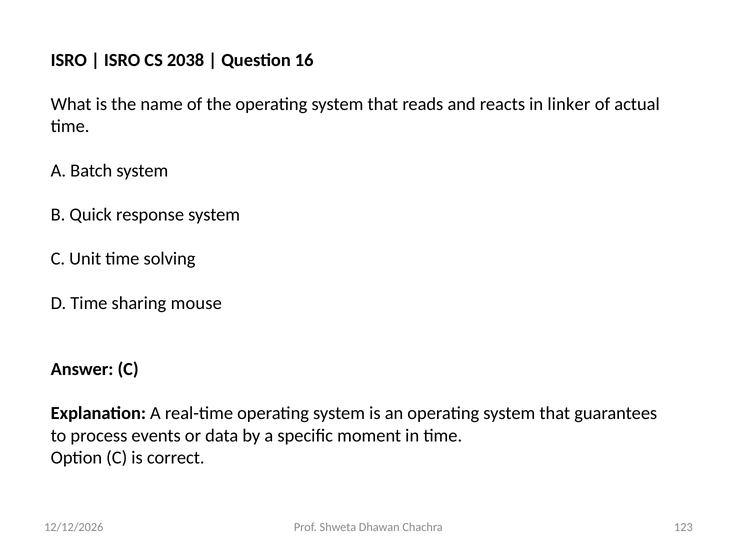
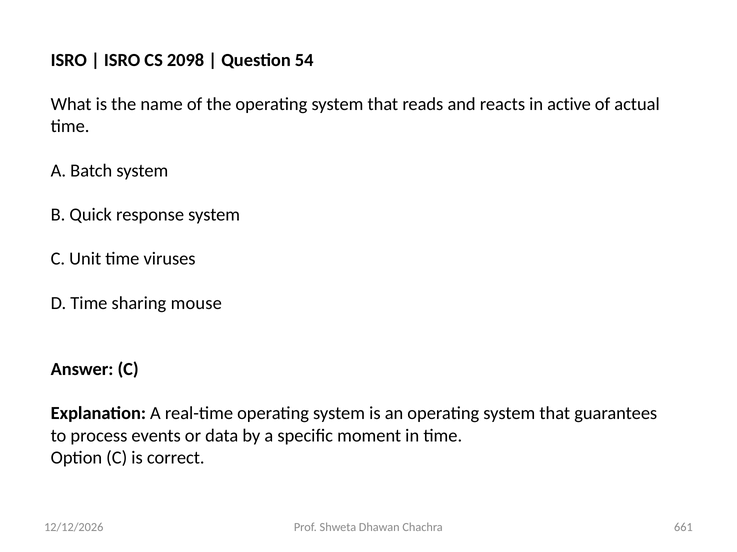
2038: 2038 -> 2098
16: 16 -> 54
linker: linker -> active
solving: solving -> viruses
123: 123 -> 661
